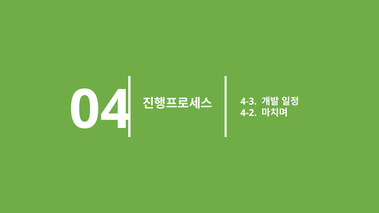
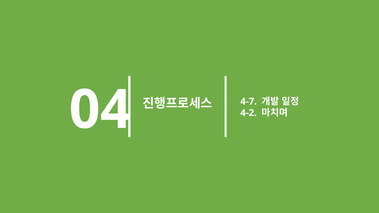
4-3: 4-3 -> 4-7
